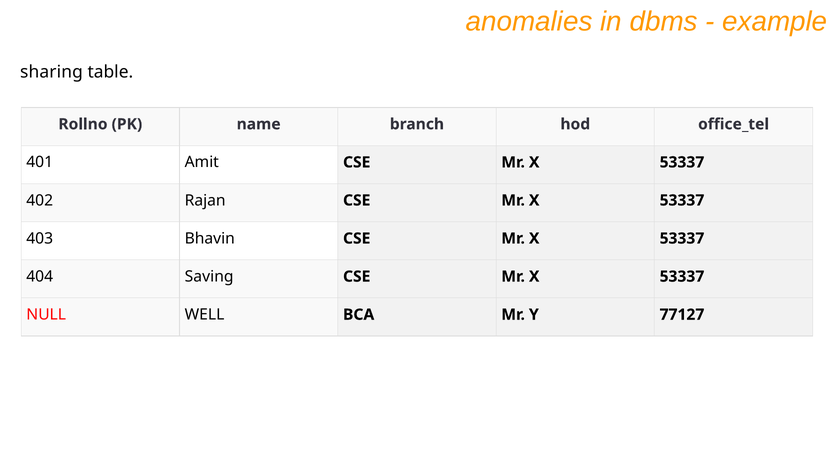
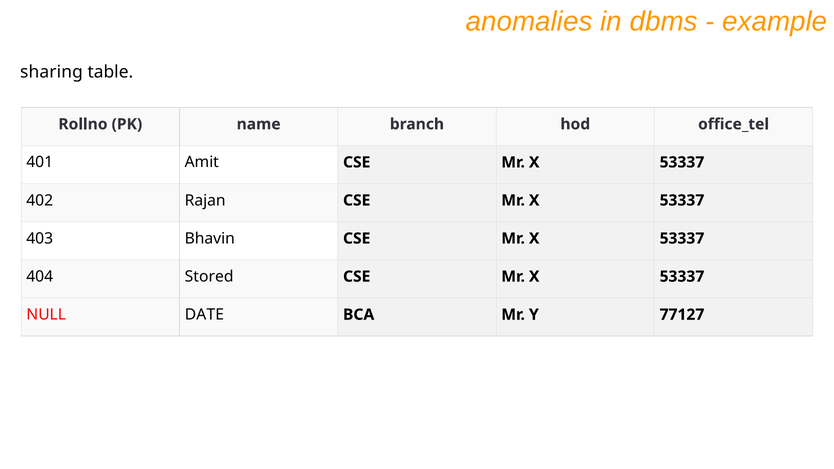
Saving: Saving -> Stored
WELL: WELL -> DATE
